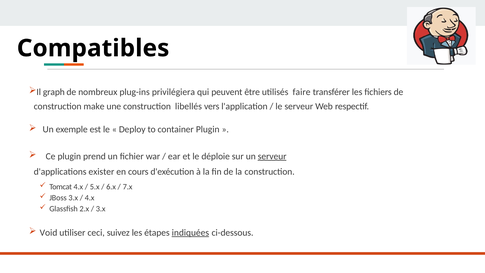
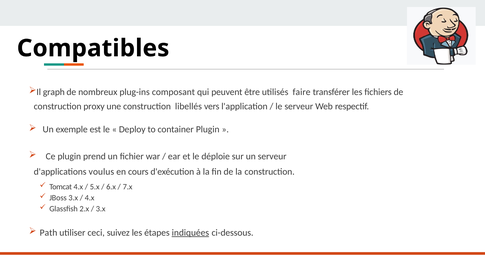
privilégiera: privilégiera -> composant
make: make -> proxy
serveur at (272, 156) underline: present -> none
exister: exister -> voulus
Void: Void -> Path
